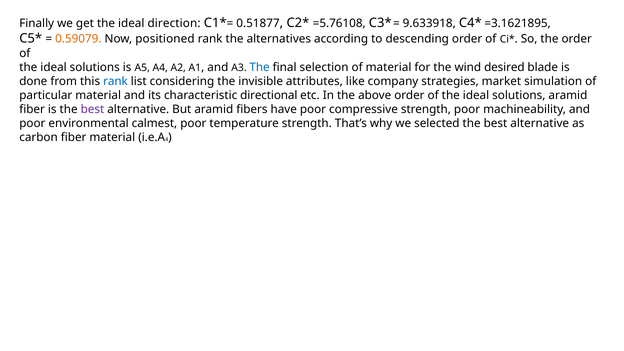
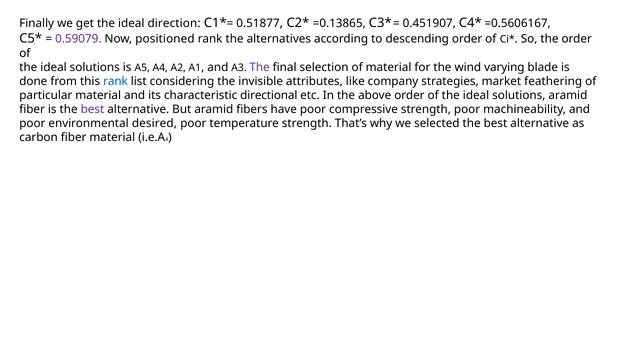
=5.76108: =5.76108 -> =0.13865
9.633918: 9.633918 -> 0.451907
=3.1621895: =3.1621895 -> =0.5606167
0.59079 colour: orange -> purple
The at (260, 67) colour: blue -> purple
desired: desired -> varying
simulation: simulation -> feathering
calmest: calmest -> desired
